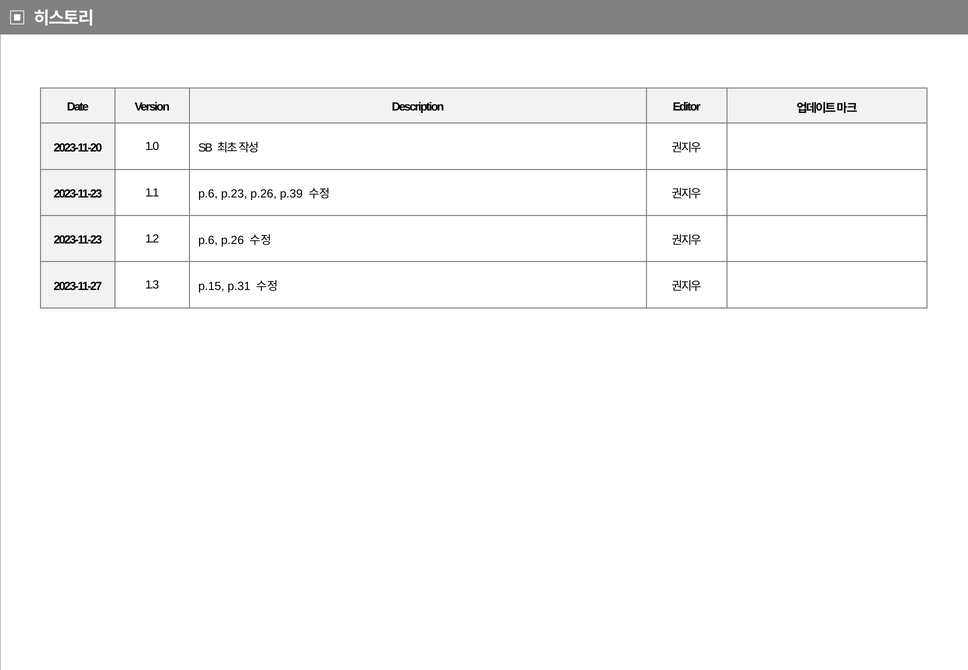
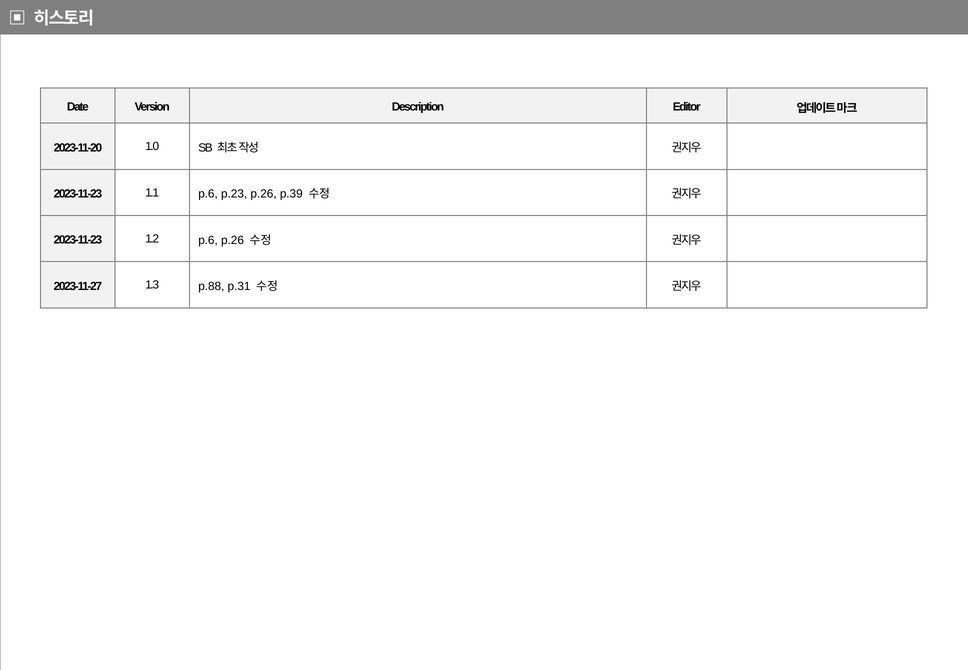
p.15: p.15 -> p.88
